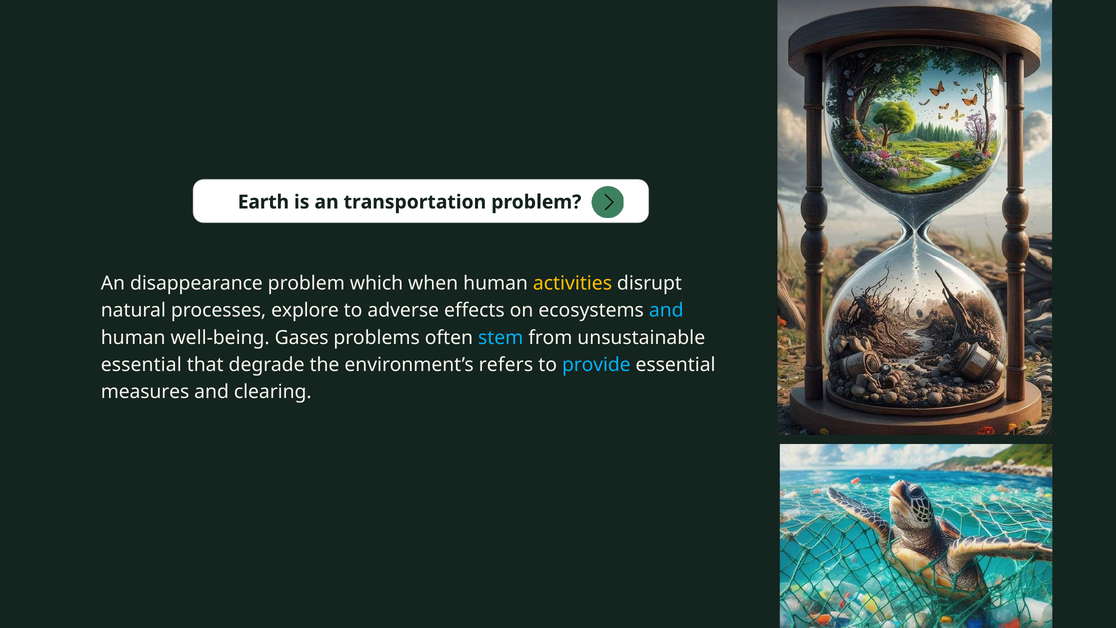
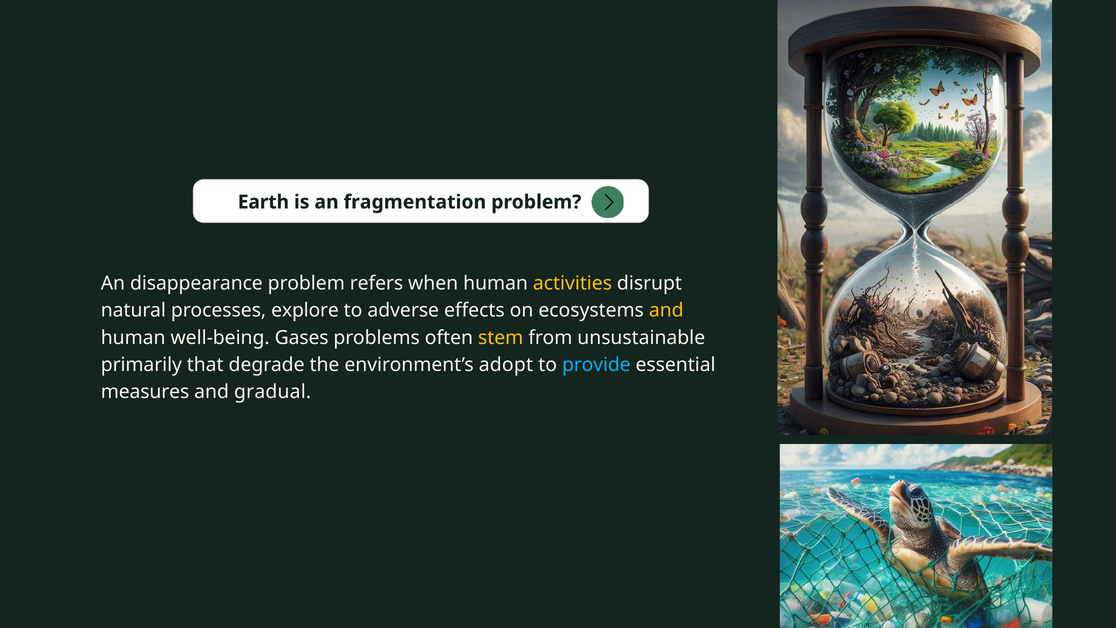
transportation: transportation -> fragmentation
which: which -> refers
and at (666, 310) colour: light blue -> yellow
stem colour: light blue -> yellow
essential at (141, 365): essential -> primarily
refers: refers -> adopt
clearing: clearing -> gradual
